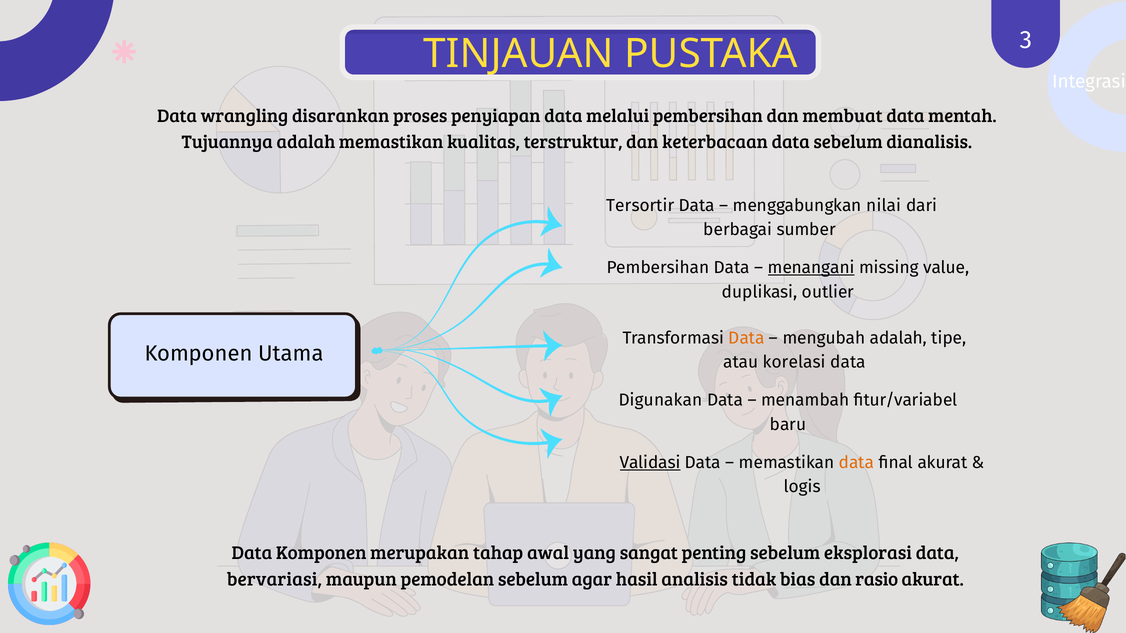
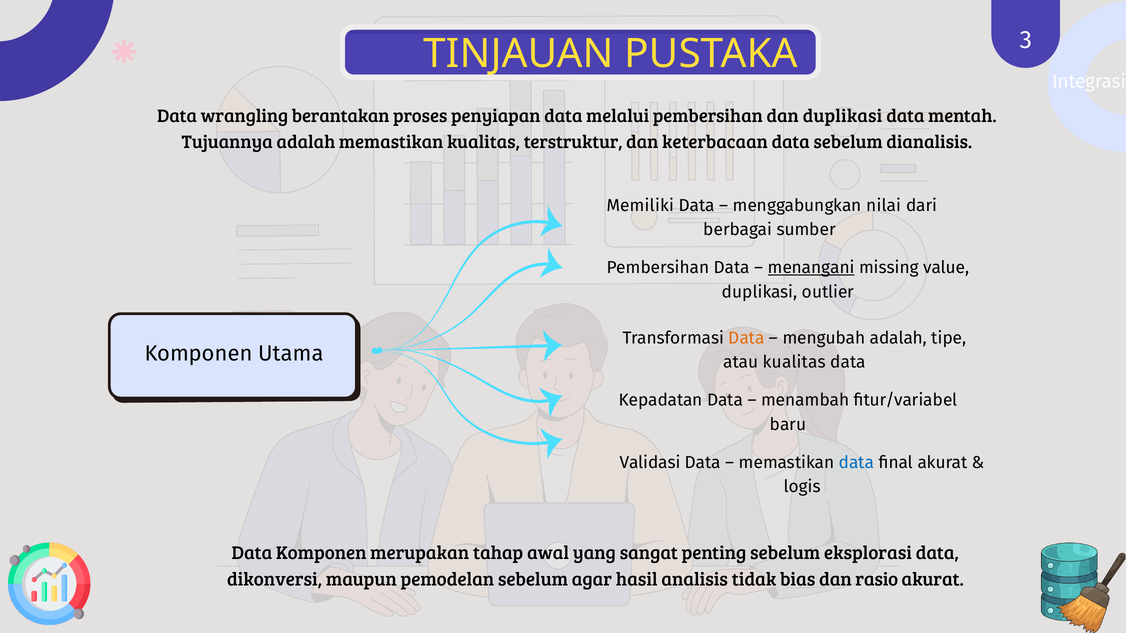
disarankan: disarankan -> berantakan
dan membuat: membuat -> duplikasi
Tersortir: Tersortir -> Memiliki
atau korelasi: korelasi -> kualitas
Digunakan: Digunakan -> Kepadatan
Validasi underline: present -> none
data at (856, 463) colour: orange -> blue
bervariasi: bervariasi -> dikonversi
